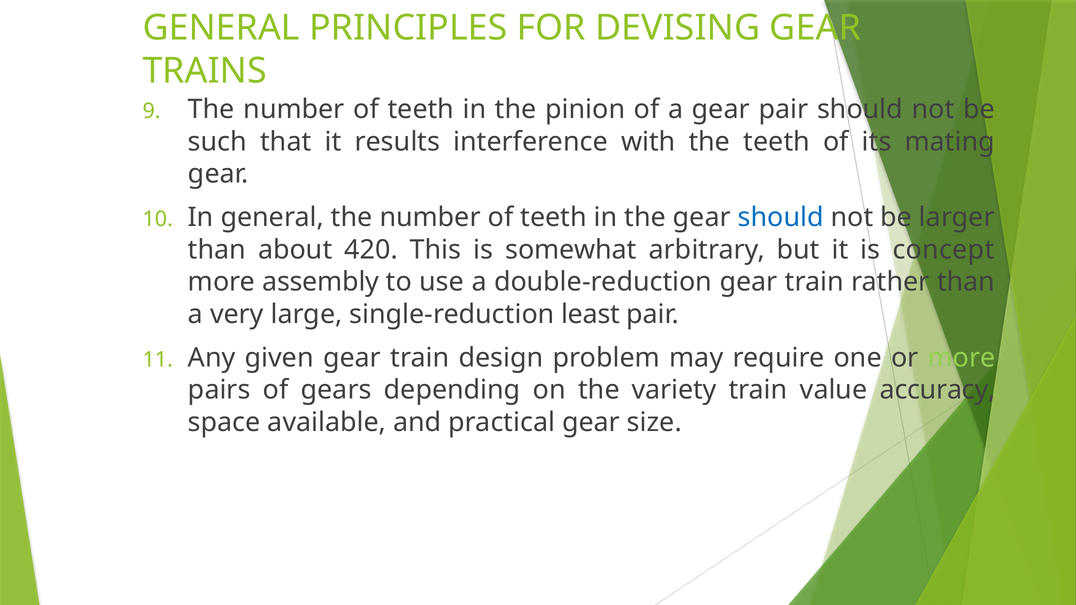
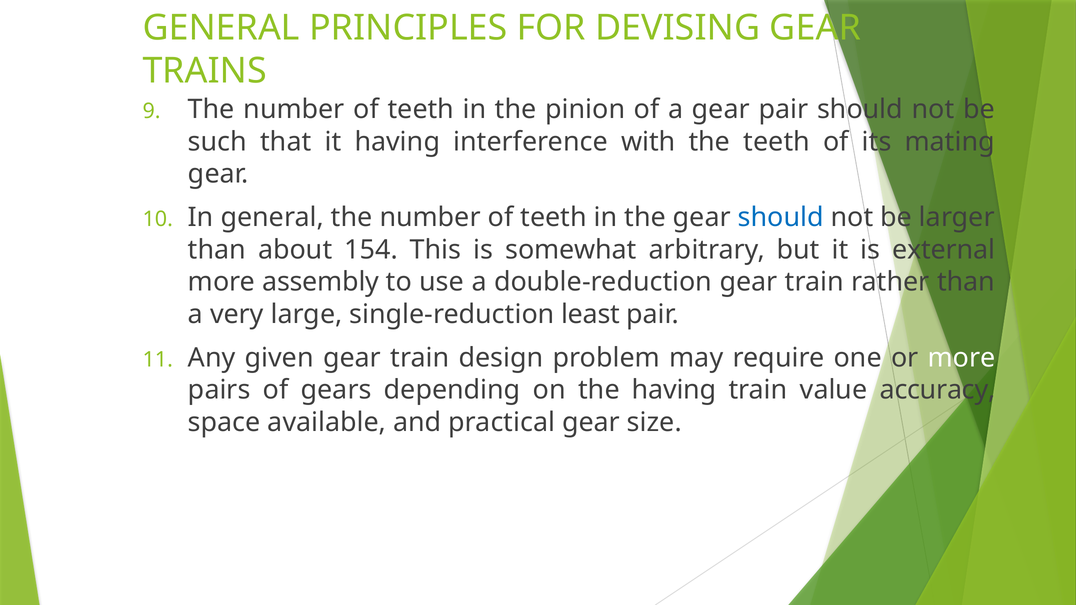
it results: results -> having
420: 420 -> 154
concept: concept -> external
more at (962, 358) colour: light green -> white
the variety: variety -> having
